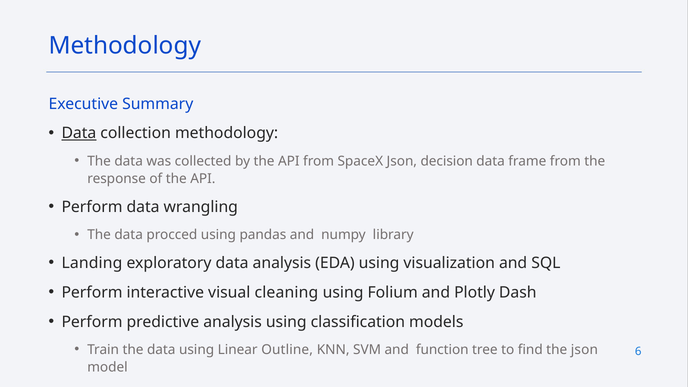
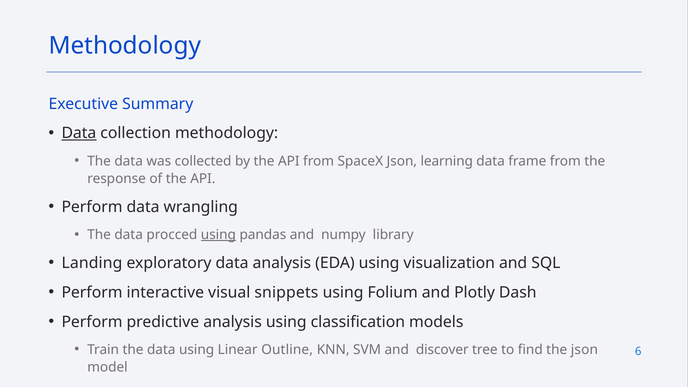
decision: decision -> learning
using at (218, 235) underline: none -> present
cleaning: cleaning -> snippets
function: function -> discover
